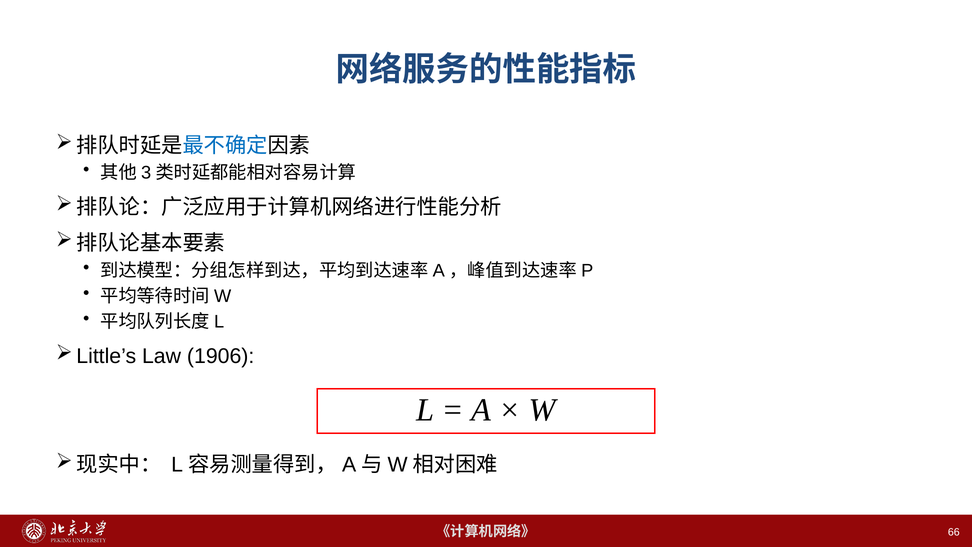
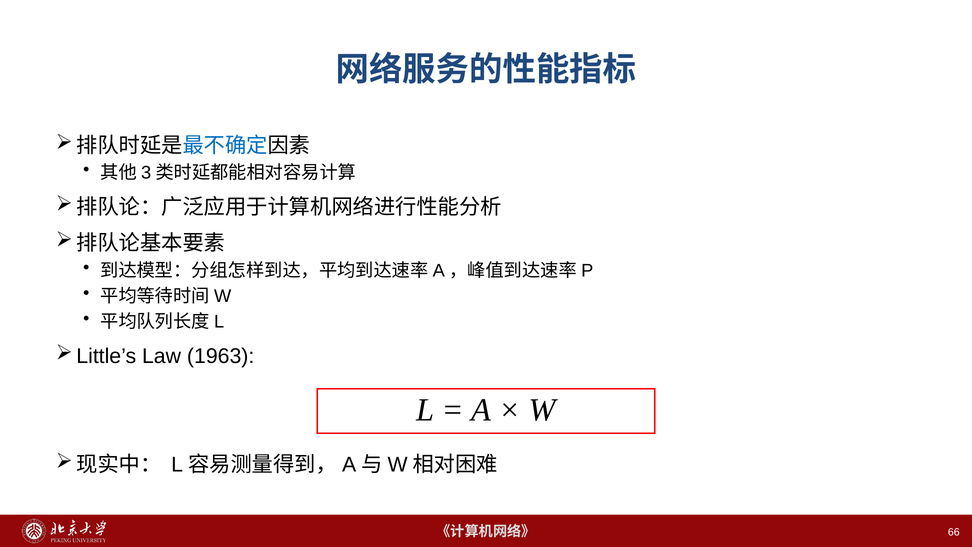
1906: 1906 -> 1963
